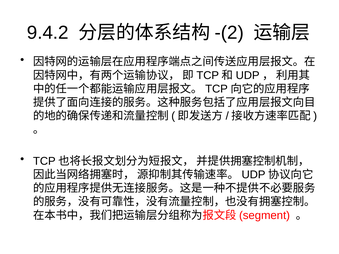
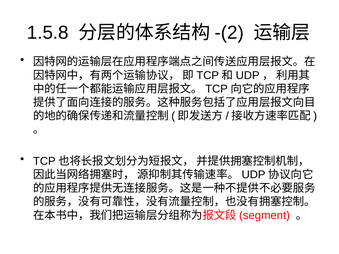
9.4.2: 9.4.2 -> 1.5.8
